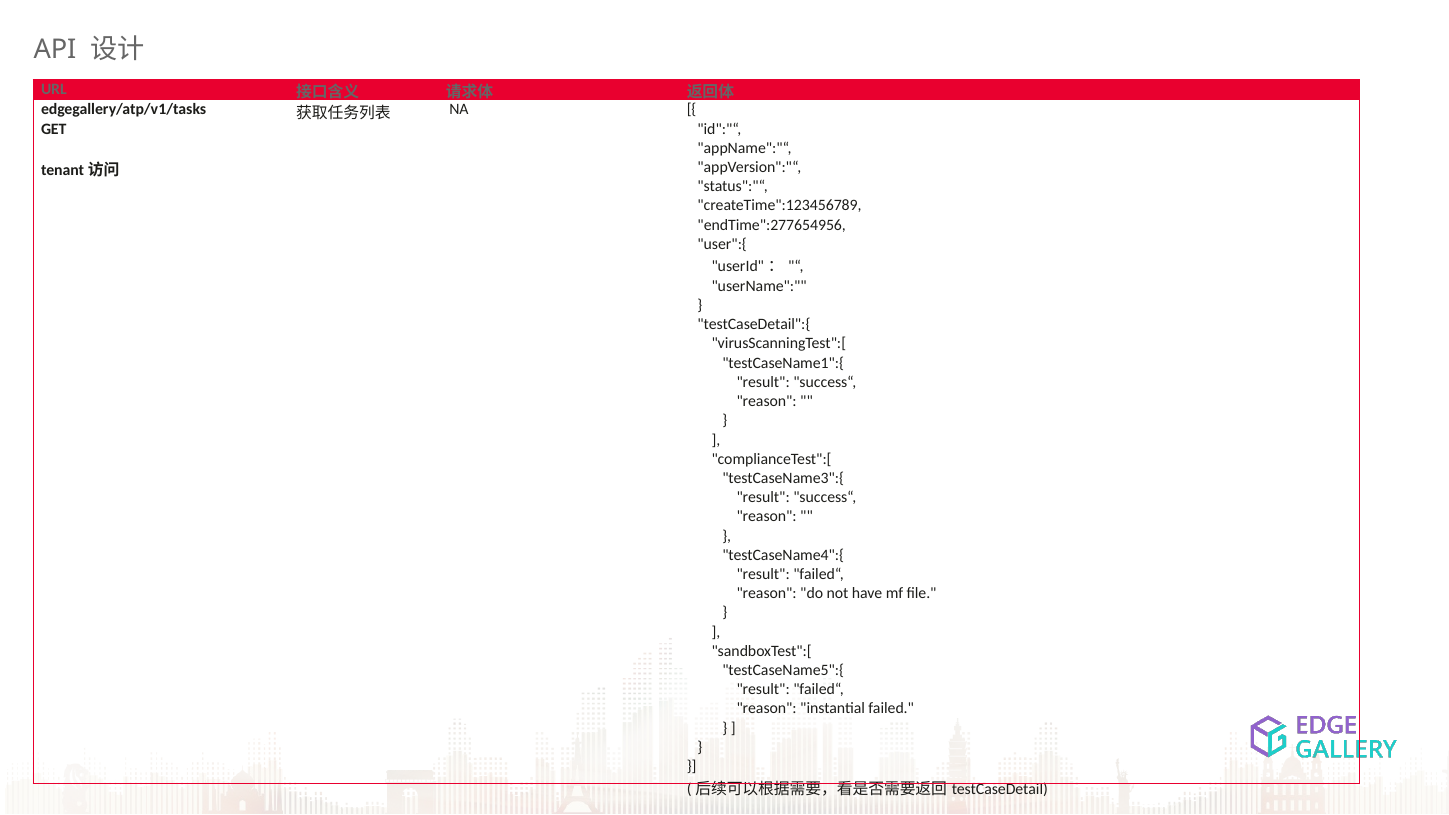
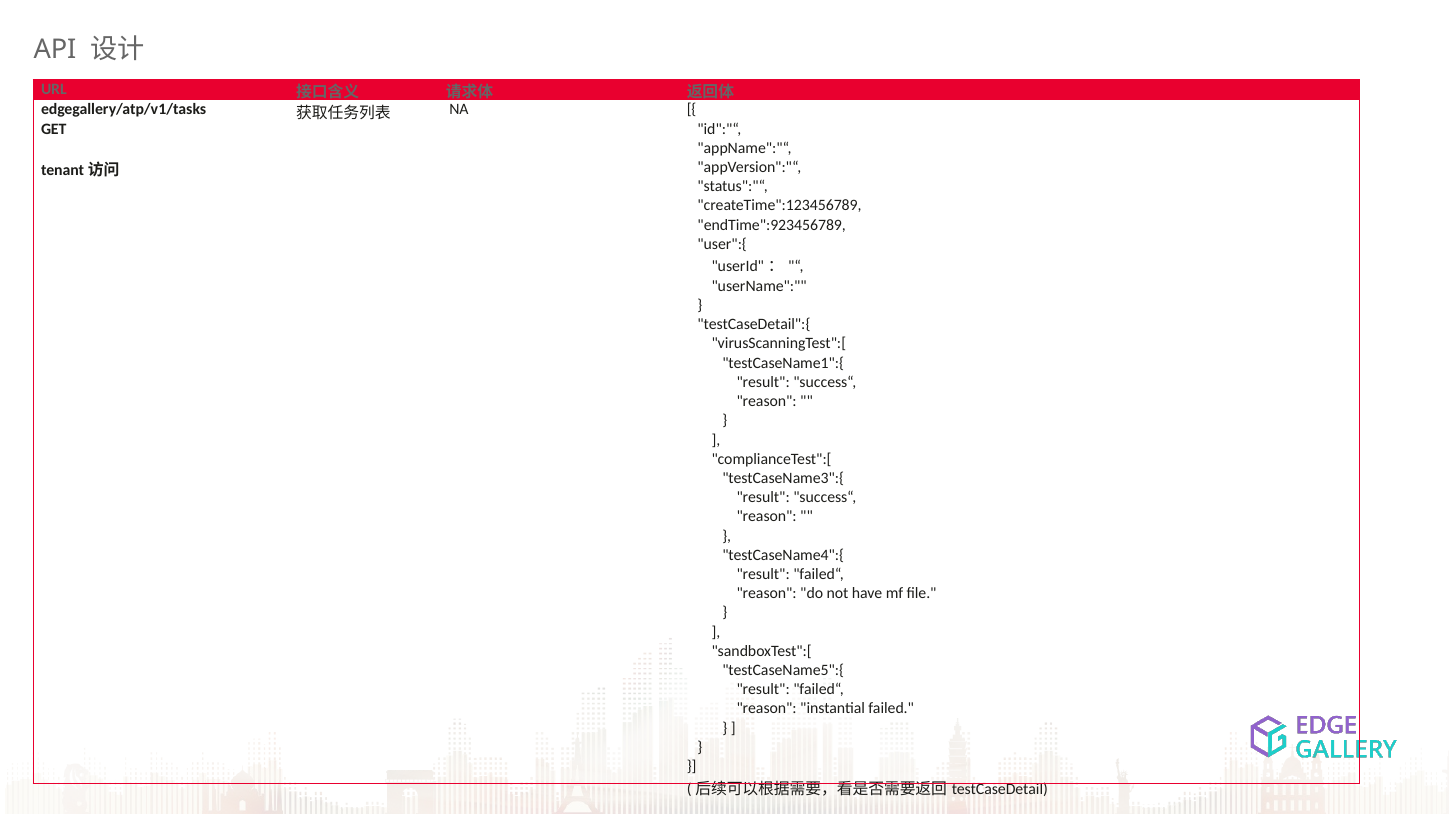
endTime":277654956: endTime":277654956 -> endTime":923456789
